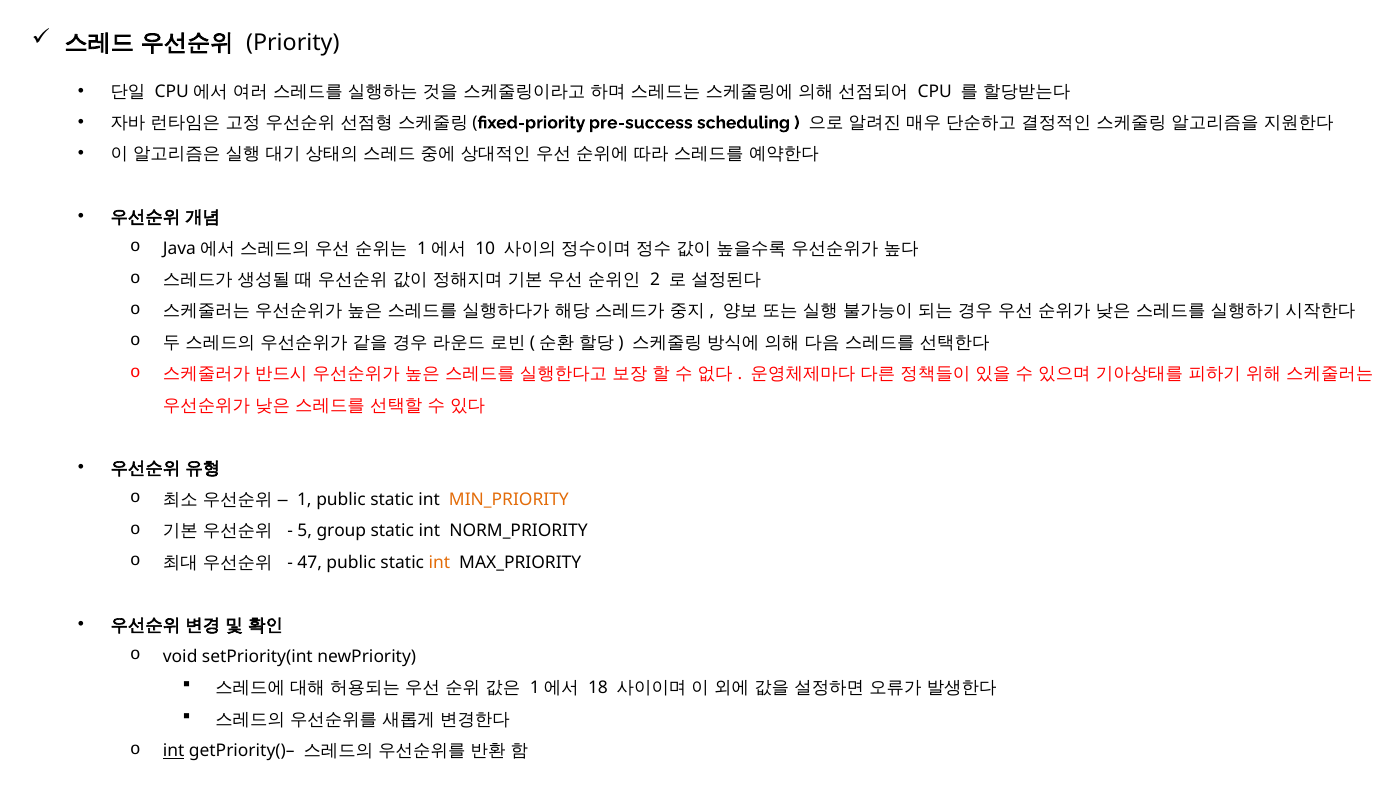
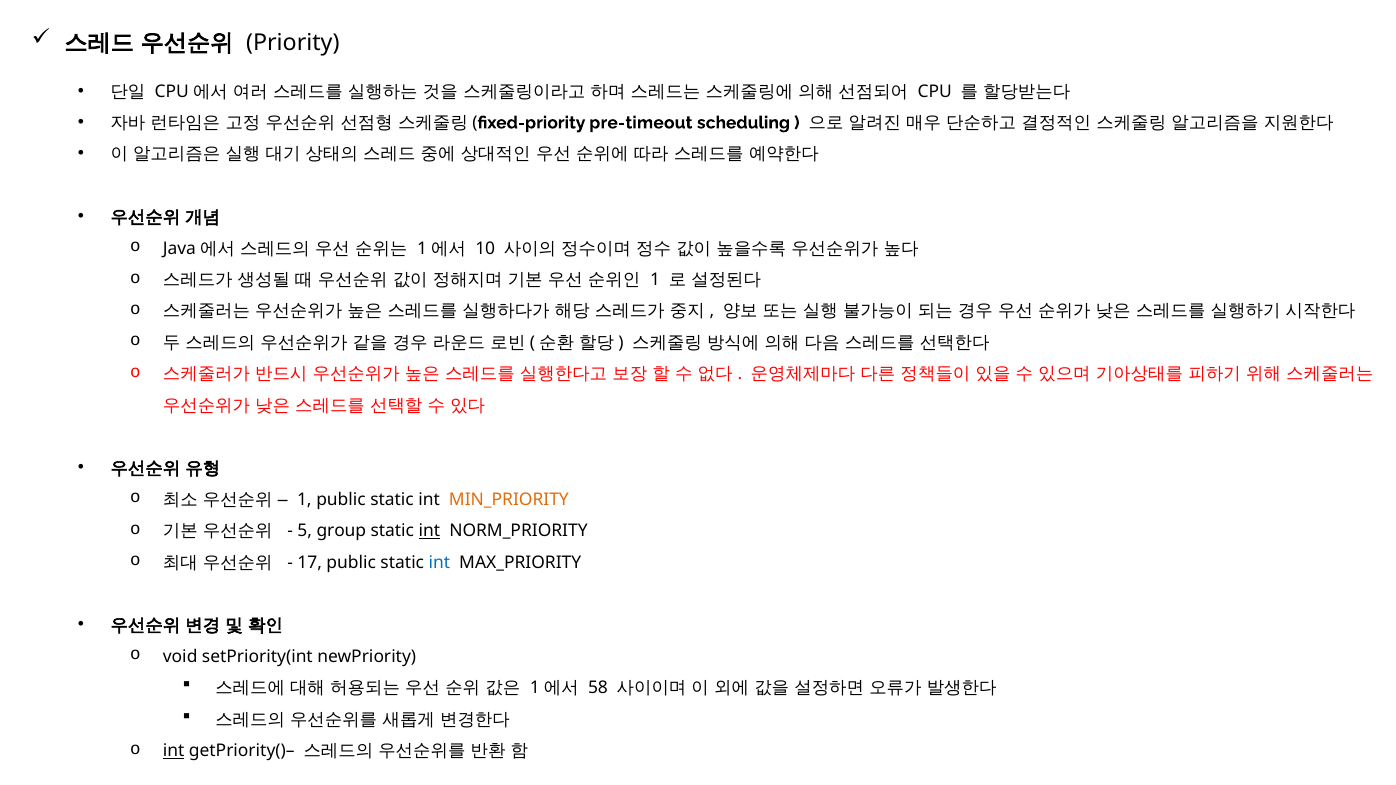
pre-success: pre-success -> pre-timeout
2 at (655, 280): 2 -> 1
int at (429, 531) underline: none -> present
47: 47 -> 17
int at (439, 562) colour: orange -> blue
18: 18 -> 58
